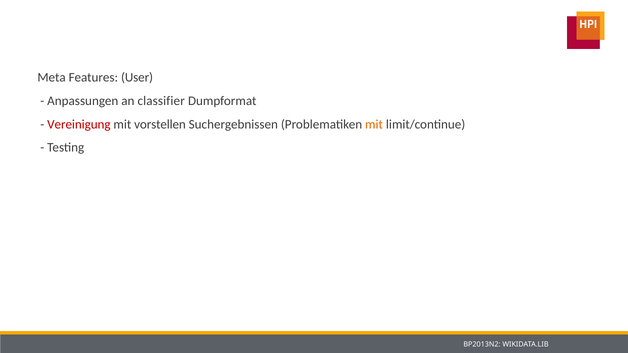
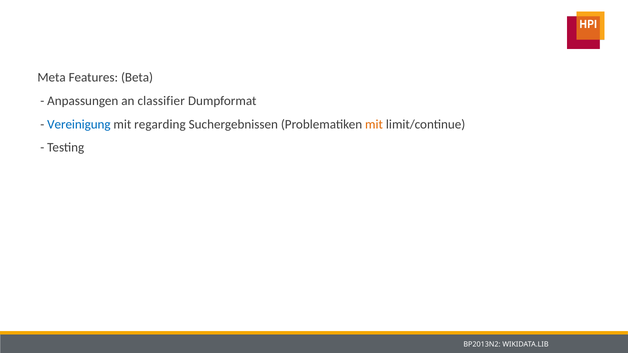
User: User -> Beta
Vereinigung colour: red -> blue
vorstellen: vorstellen -> regarding
